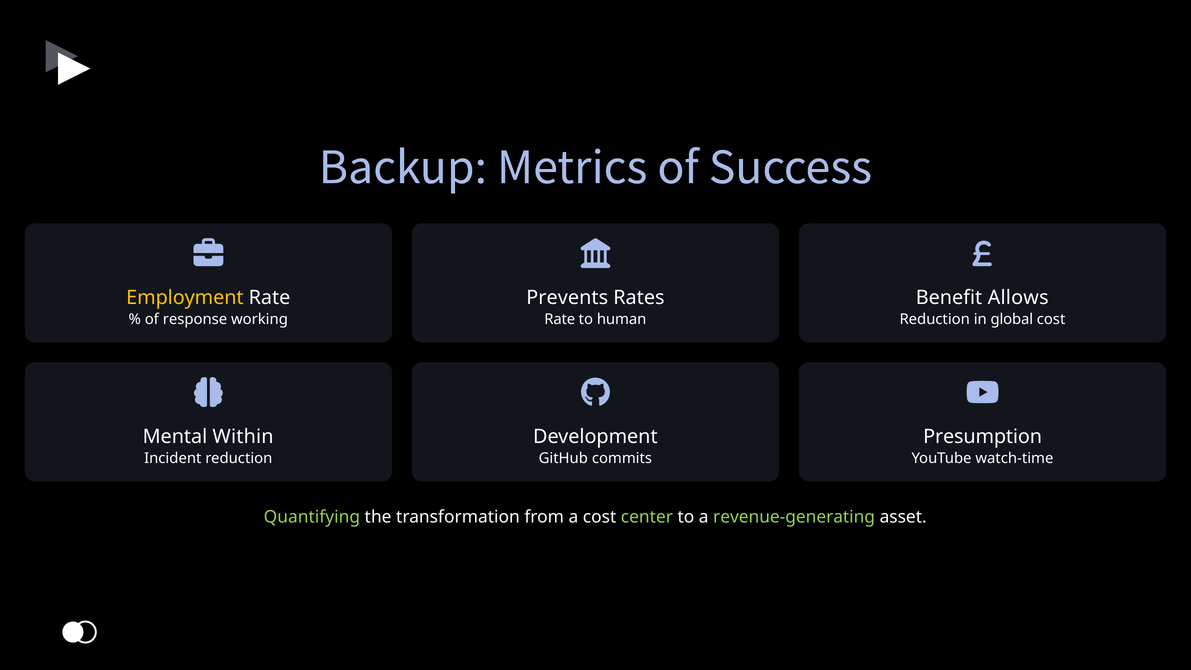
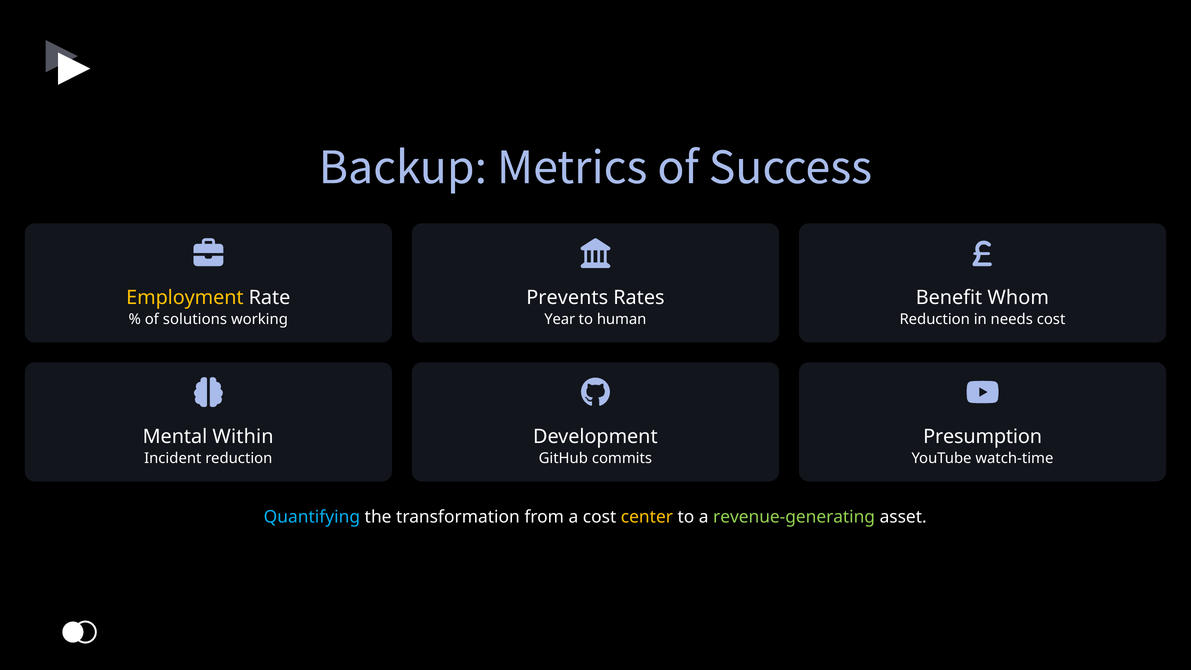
Allows: Allows -> Whom
response: response -> solutions
Rate at (560, 319): Rate -> Year
global: global -> needs
Quantifying colour: light green -> light blue
center colour: light green -> yellow
